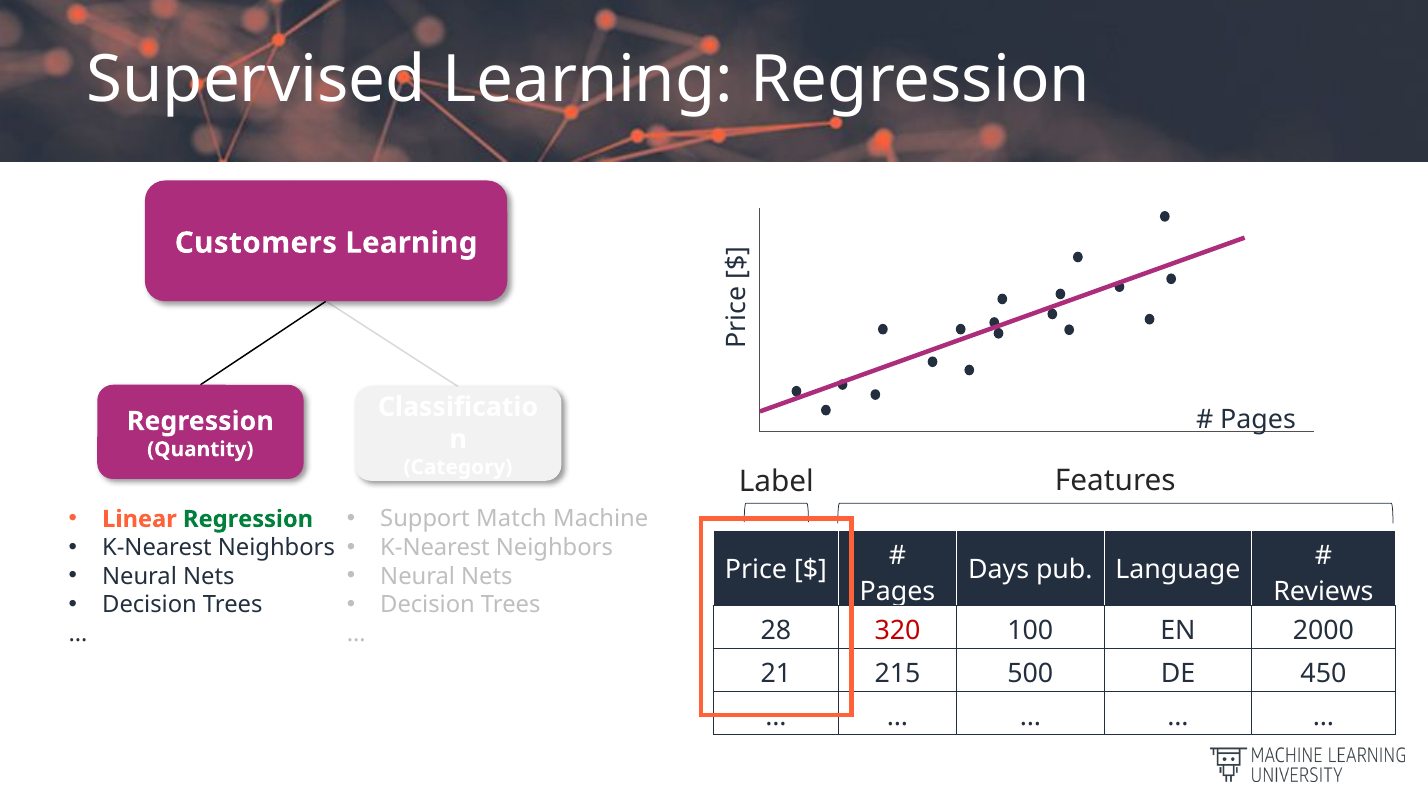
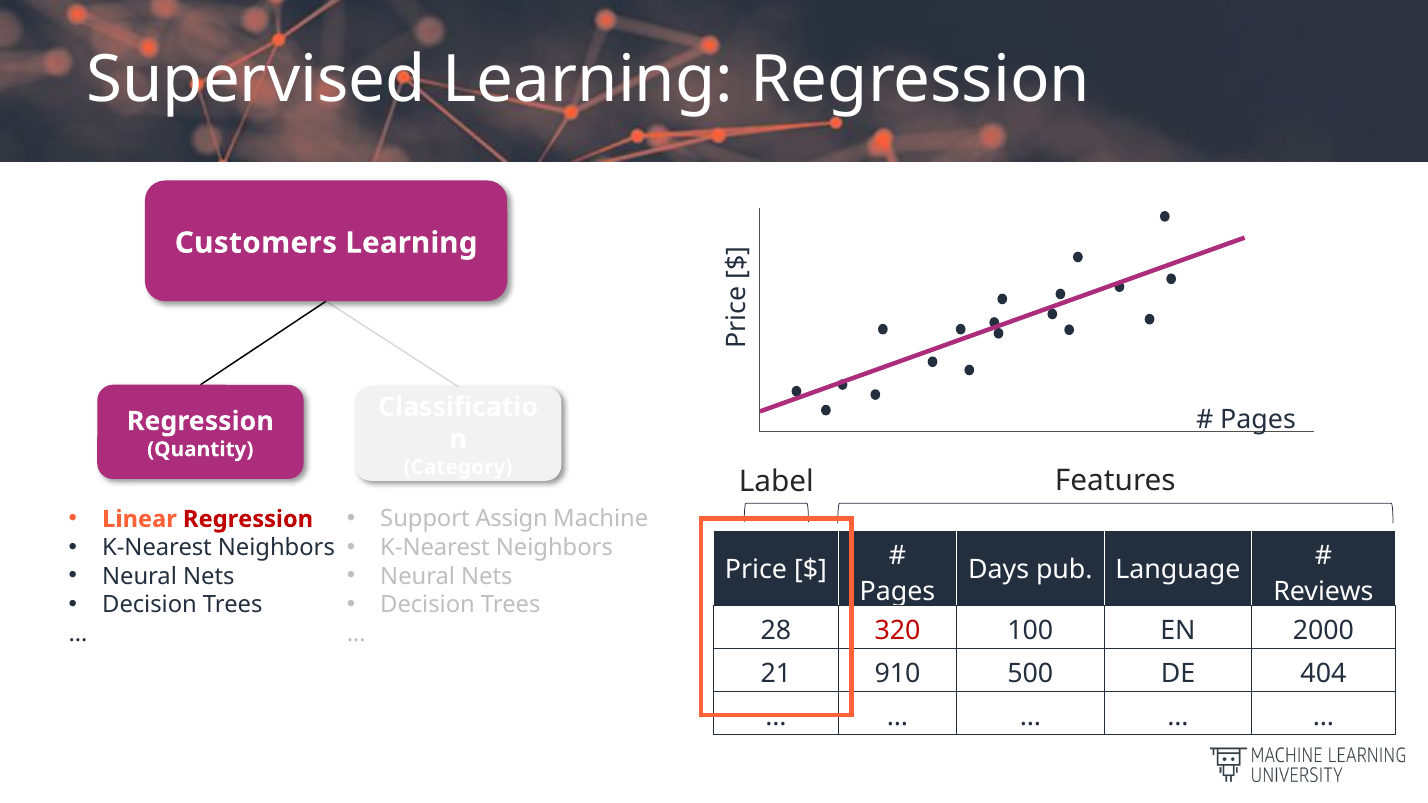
Regression at (248, 519) colour: green -> red
Match: Match -> Assign
215: 215 -> 910
450: 450 -> 404
